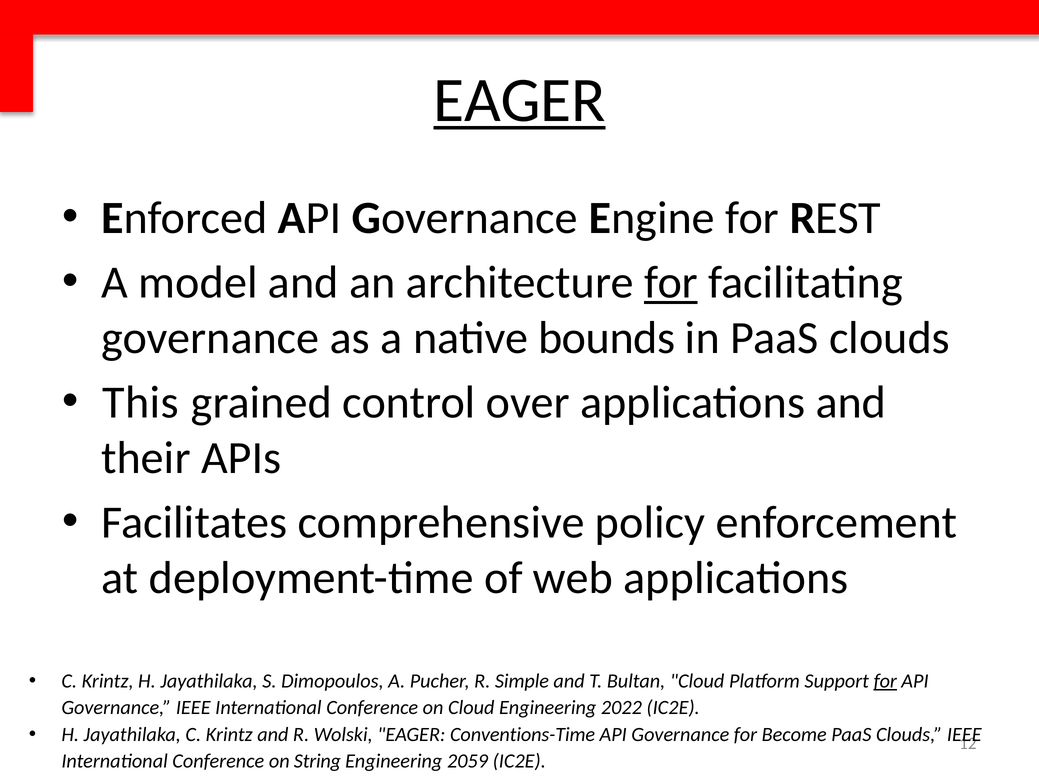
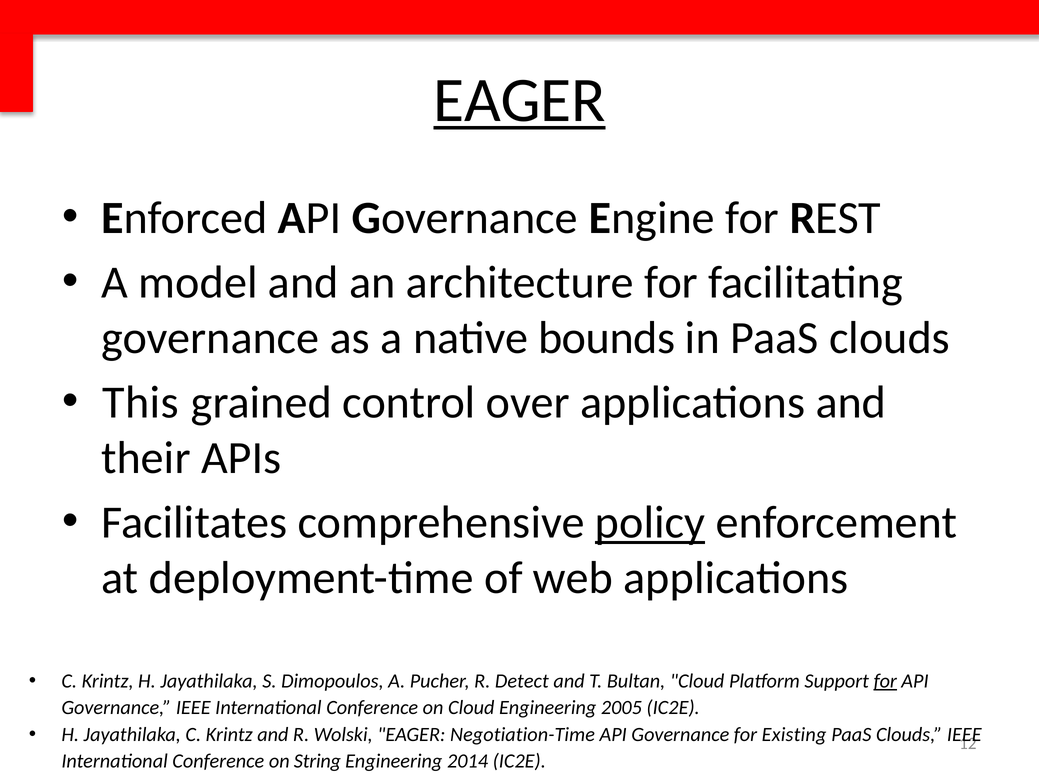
for at (671, 283) underline: present -> none
policy underline: none -> present
Simple: Simple -> Detect
2022: 2022 -> 2005
Conventions-Time: Conventions-Time -> Negotiation-Time
Become: Become -> Existing
2059: 2059 -> 2014
